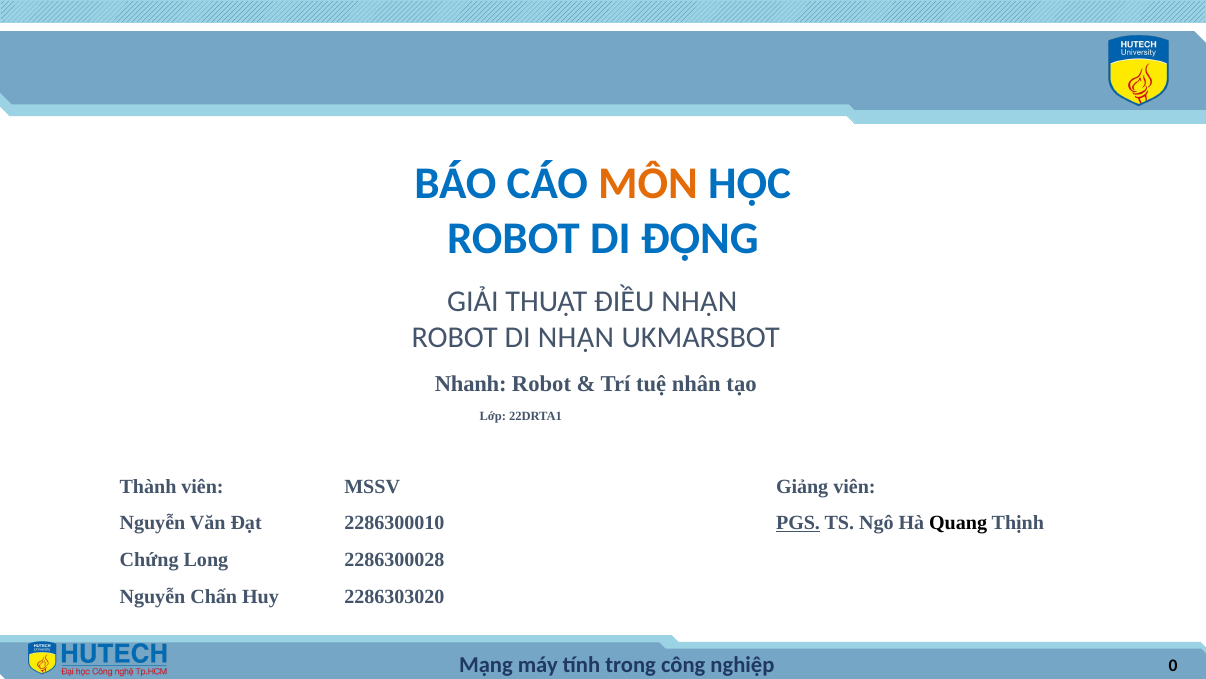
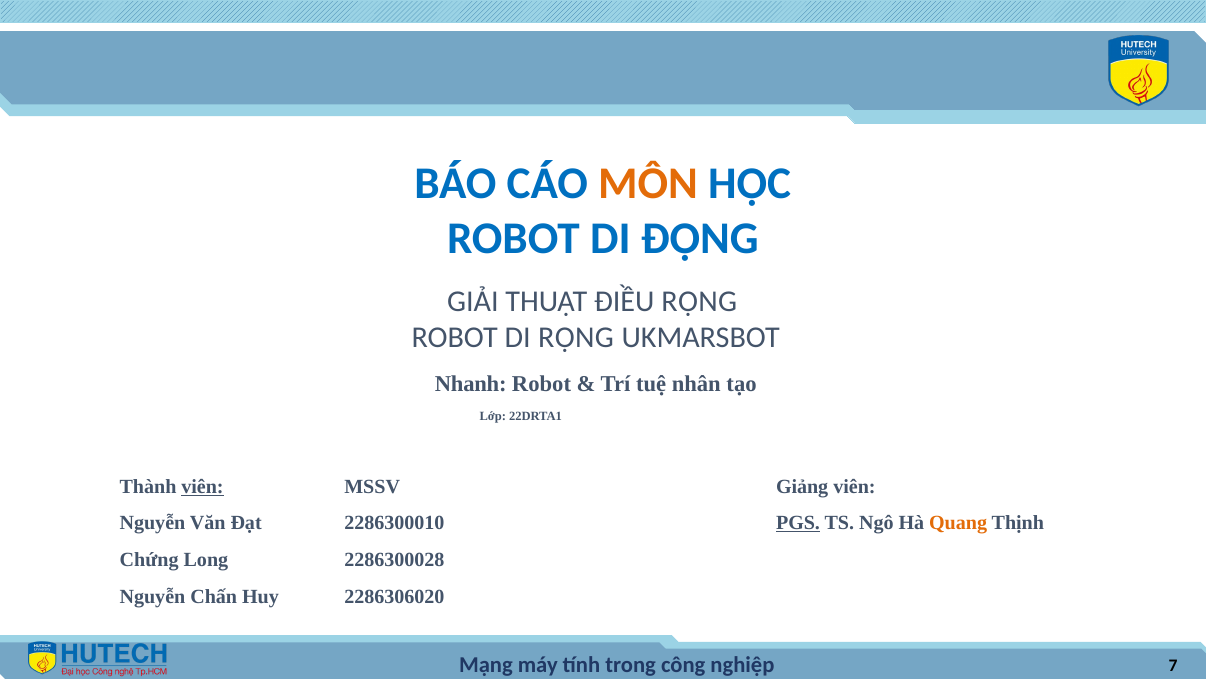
ĐIỀU NHẬN: NHẬN -> RỘNG
DI NHẬN: NHẬN -> RỘNG
viên at (203, 486) underline: none -> present
Quang colour: black -> orange
2286303020: 2286303020 -> 2286306020
0: 0 -> 7
